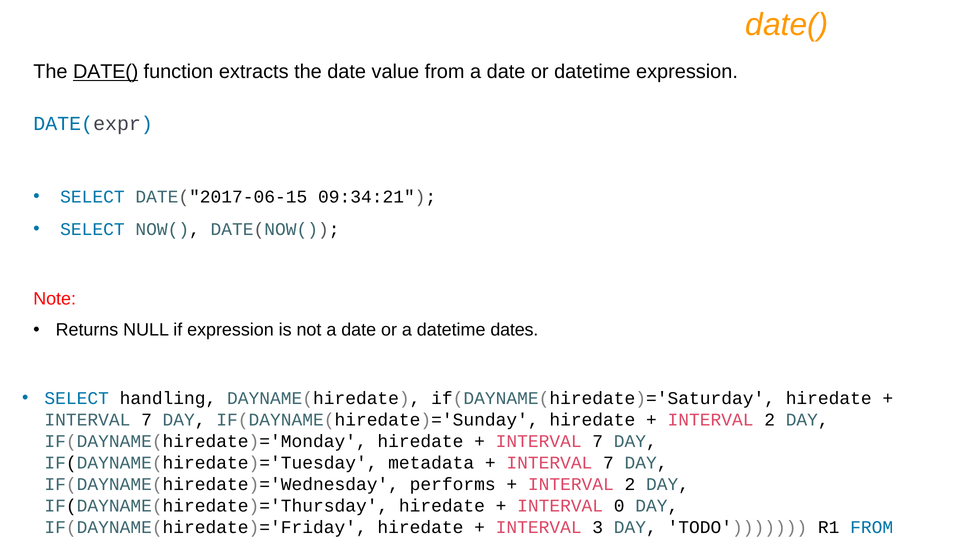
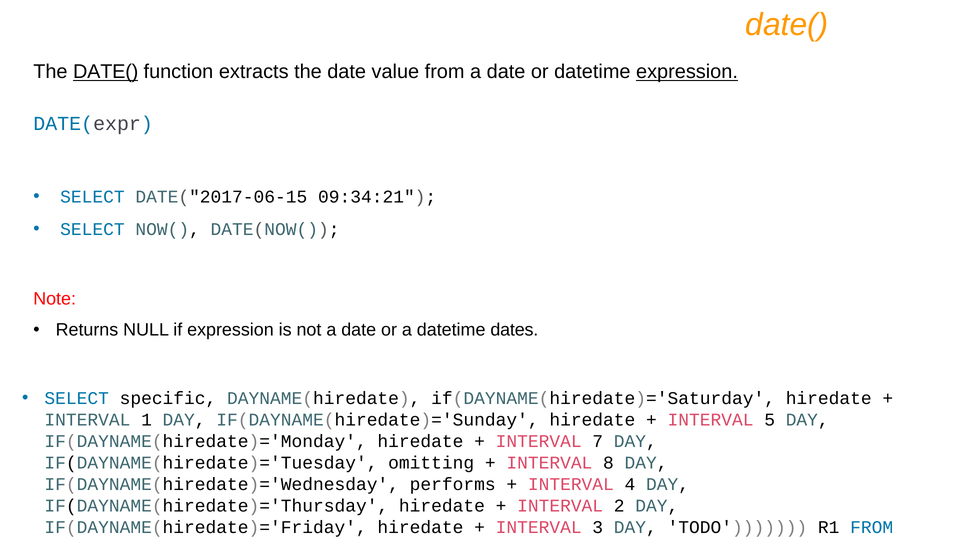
expression at (687, 72) underline: none -> present
handling: handling -> specific
7 at (147, 420): 7 -> 1
2 at (770, 420): 2 -> 5
metadata: metadata -> omitting
7 at (608, 463): 7 -> 8
2 at (630, 485): 2 -> 4
0: 0 -> 2
